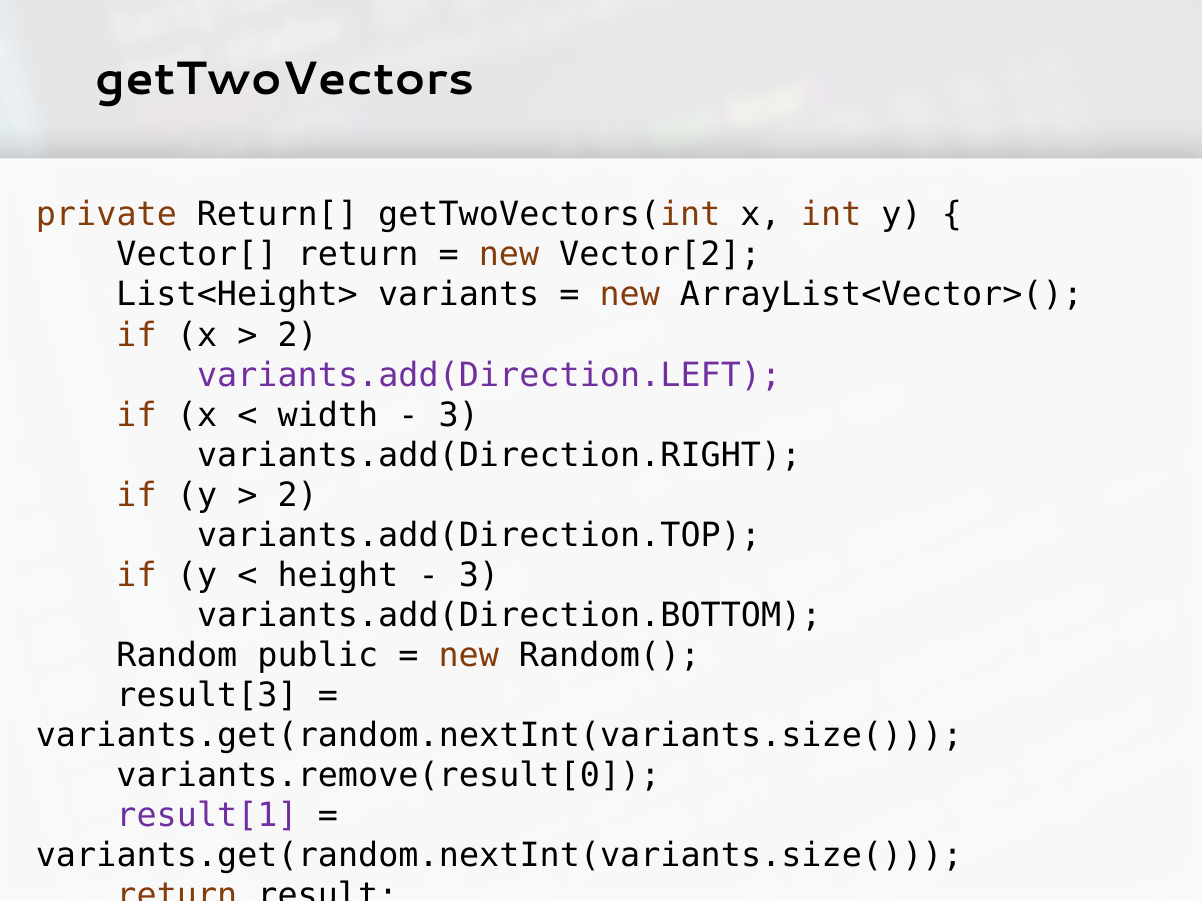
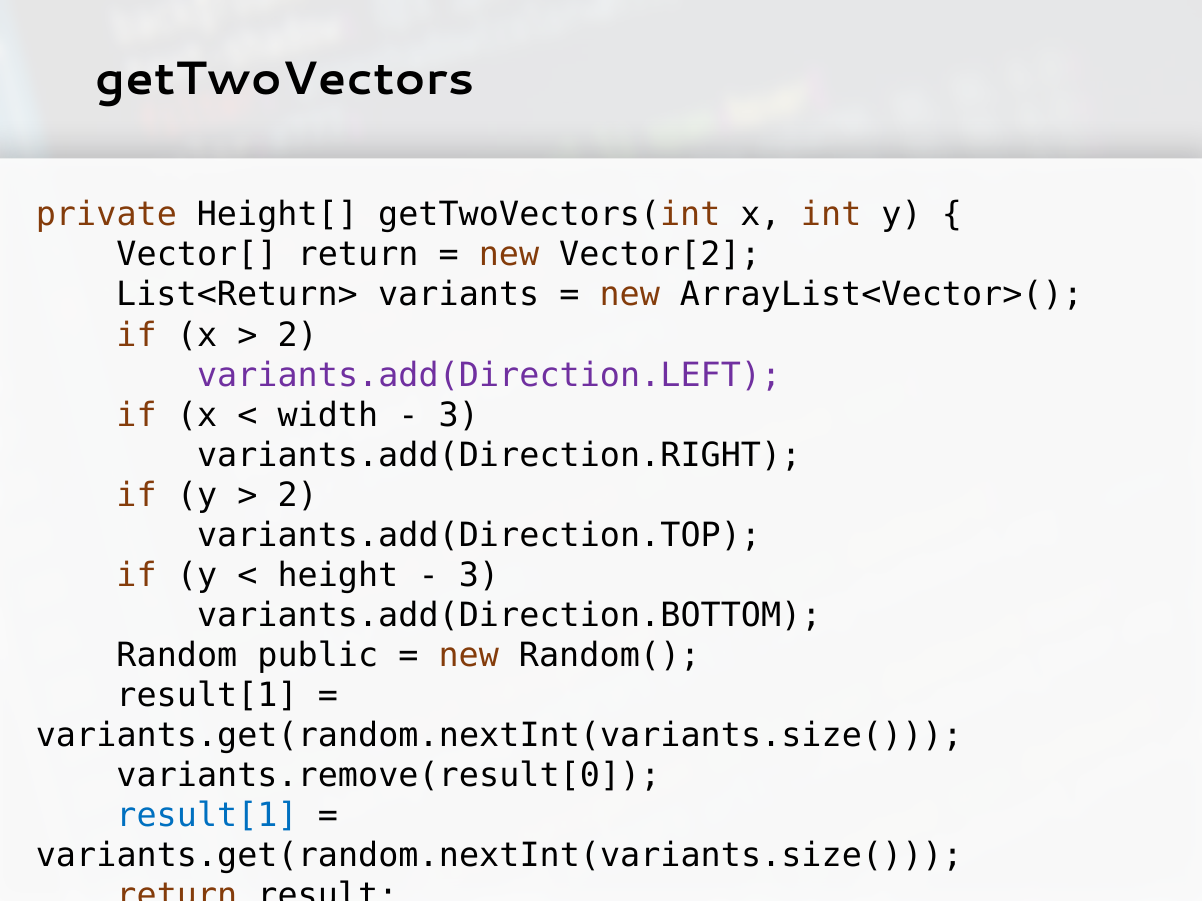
Return[: Return[ -> Height[
List<Height>: List<Height> -> List<Return>
result[3 at (207, 696): result[3 -> result[1
result[1 at (207, 816) colour: purple -> blue
